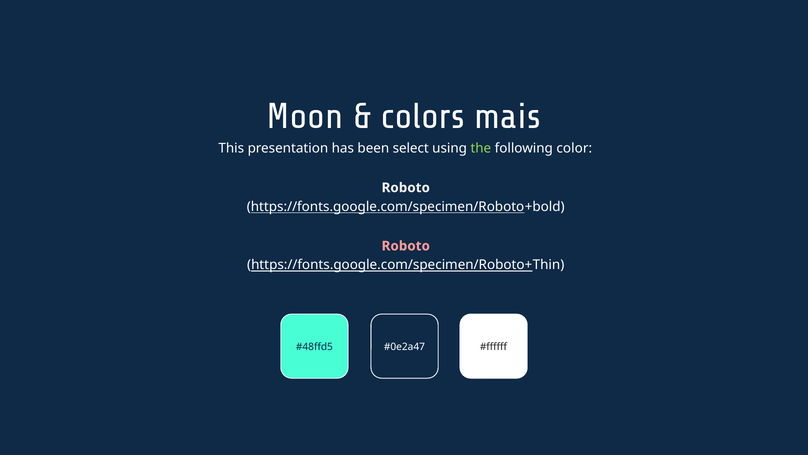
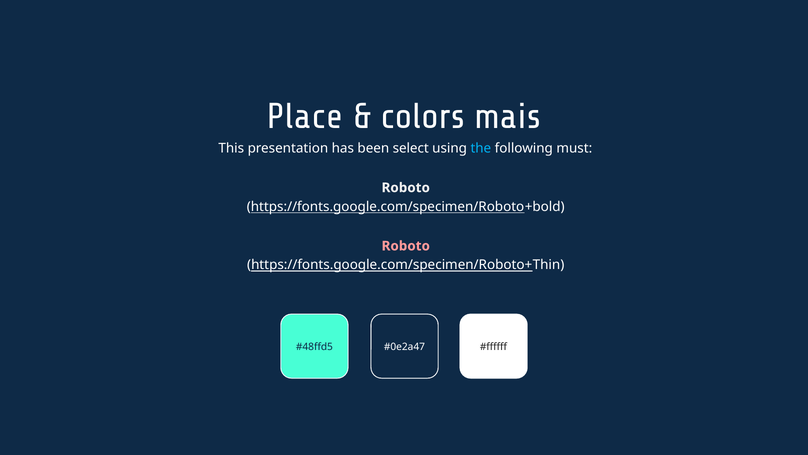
Moon: Moon -> Place
the colour: light green -> light blue
color: color -> must
